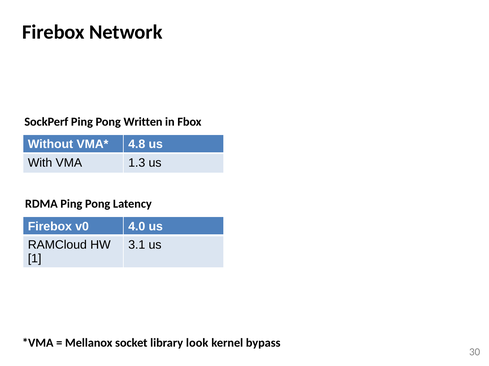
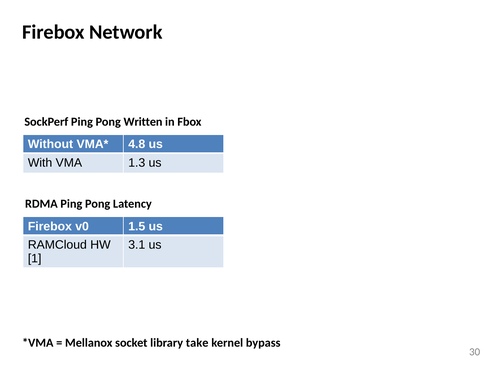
4.0: 4.0 -> 1.5
look: look -> take
